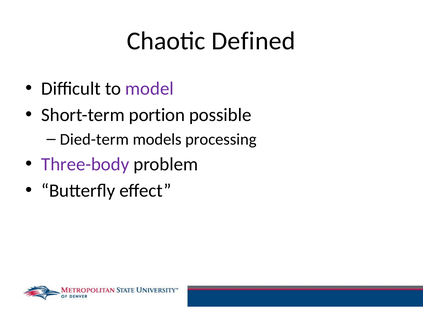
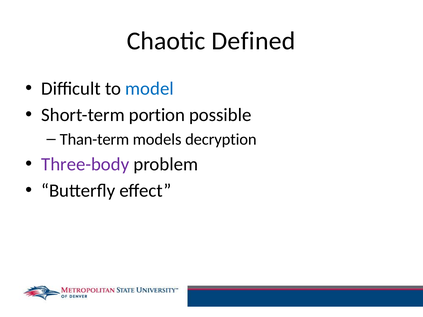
model colour: purple -> blue
Died-term: Died-term -> Than-term
processing: processing -> decryption
